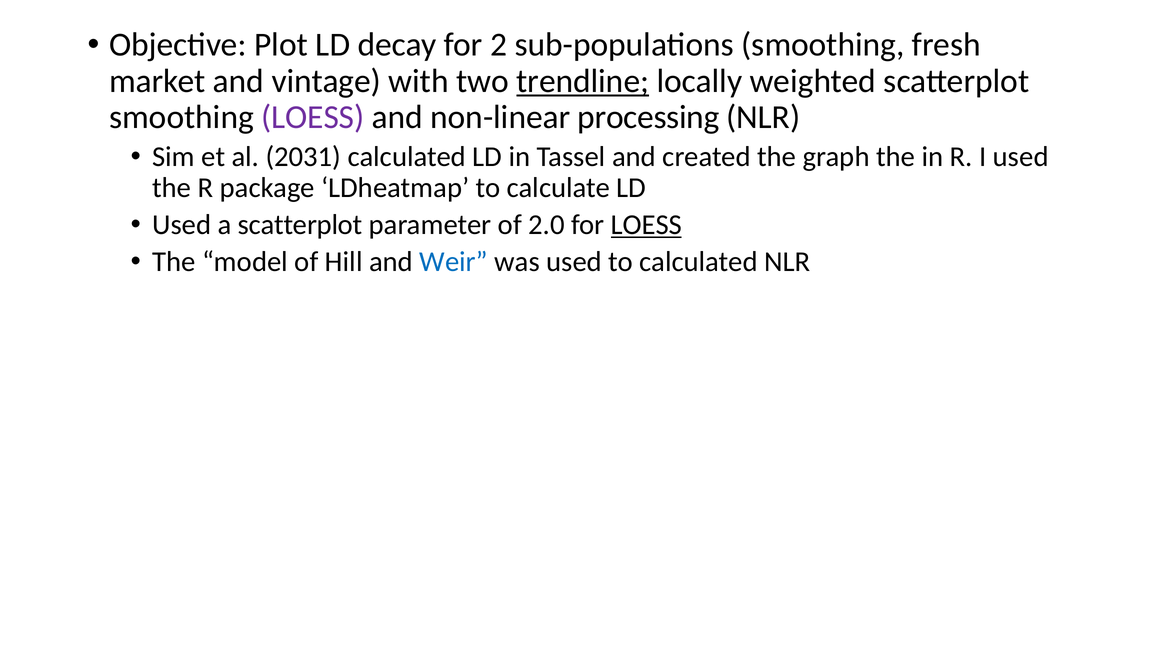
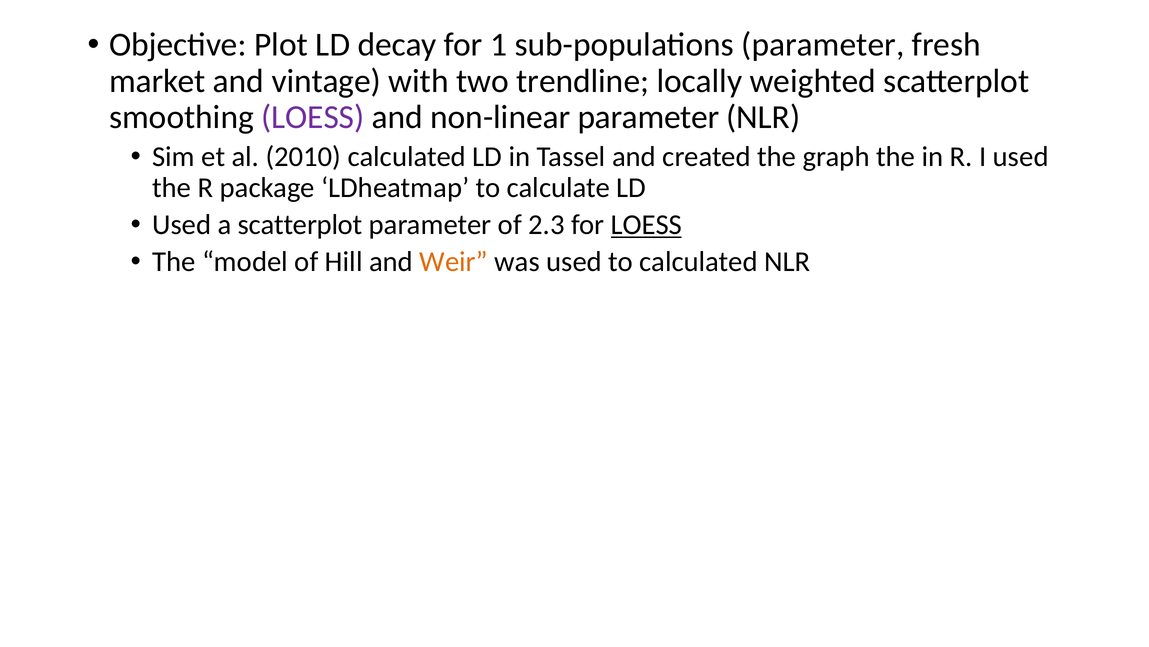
2: 2 -> 1
sub-populations smoothing: smoothing -> parameter
trendline underline: present -> none
non-linear processing: processing -> parameter
2031: 2031 -> 2010
2.0: 2.0 -> 2.3
Weir colour: blue -> orange
